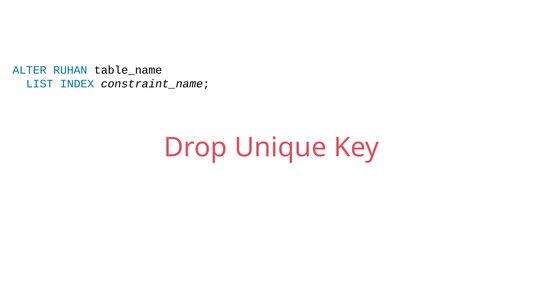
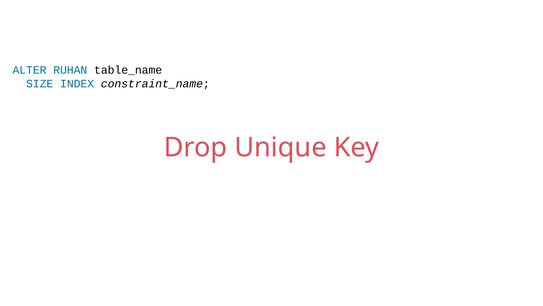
LIST: LIST -> SIZE
